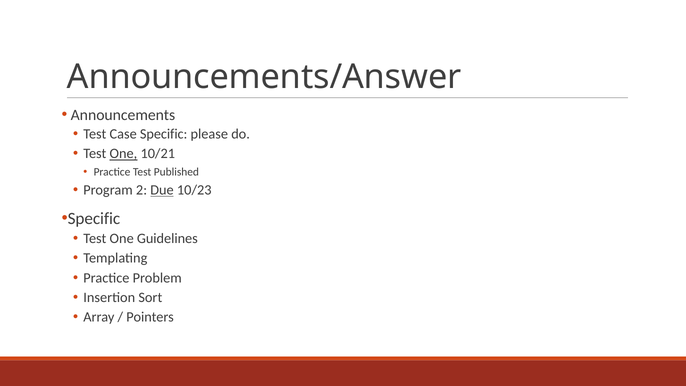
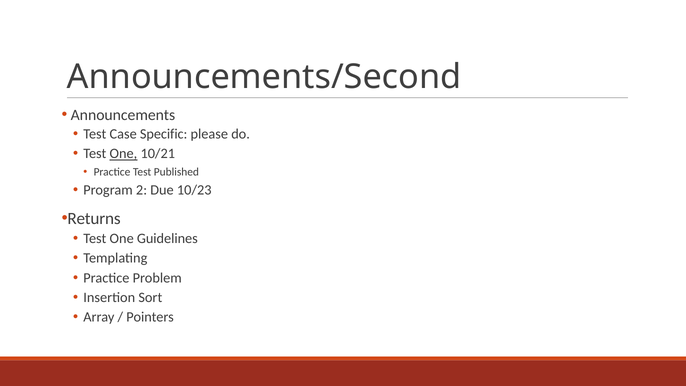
Announcements/Answer: Announcements/Answer -> Announcements/Second
Due underline: present -> none
Specific at (94, 218): Specific -> Returns
